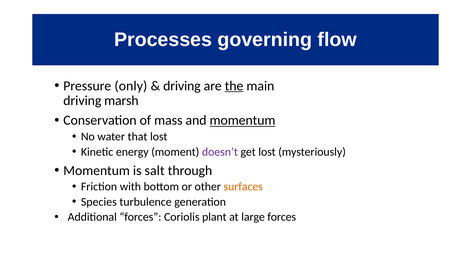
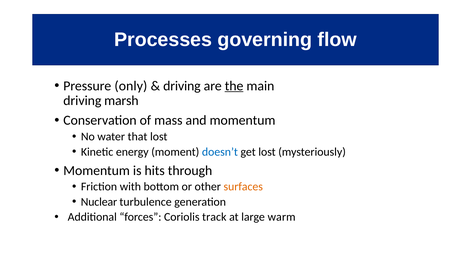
momentum at (243, 120) underline: present -> none
doesn’t colour: purple -> blue
salt: salt -> hits
Species: Species -> Nuclear
plant: plant -> track
large forces: forces -> warm
